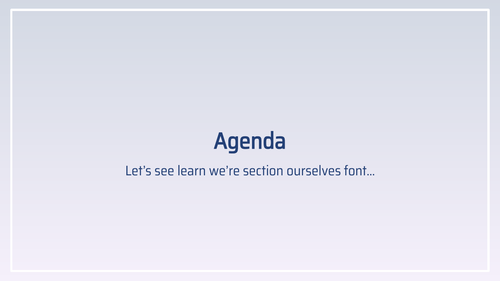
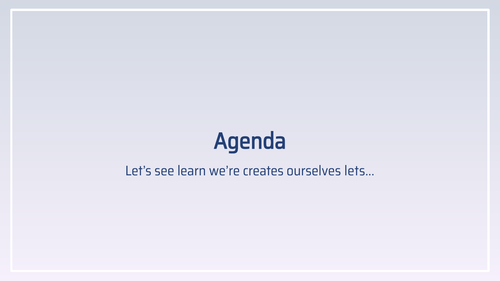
section: section -> creates
font: font -> lets
